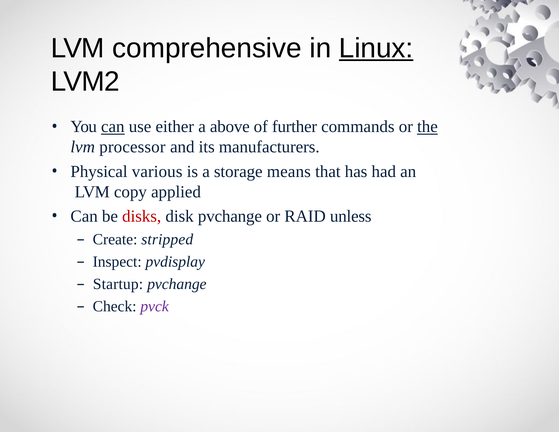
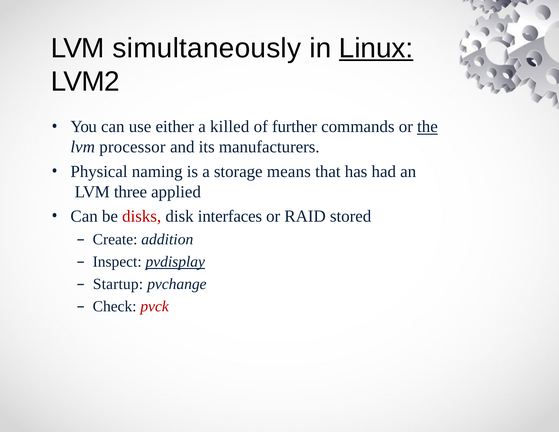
comprehensive: comprehensive -> simultaneously
can at (113, 127) underline: present -> none
above: above -> killed
various: various -> naming
copy: copy -> three
disk pvchange: pvchange -> interfaces
unless: unless -> stored
stripped: stripped -> addition
pvdisplay underline: none -> present
pvck colour: purple -> red
